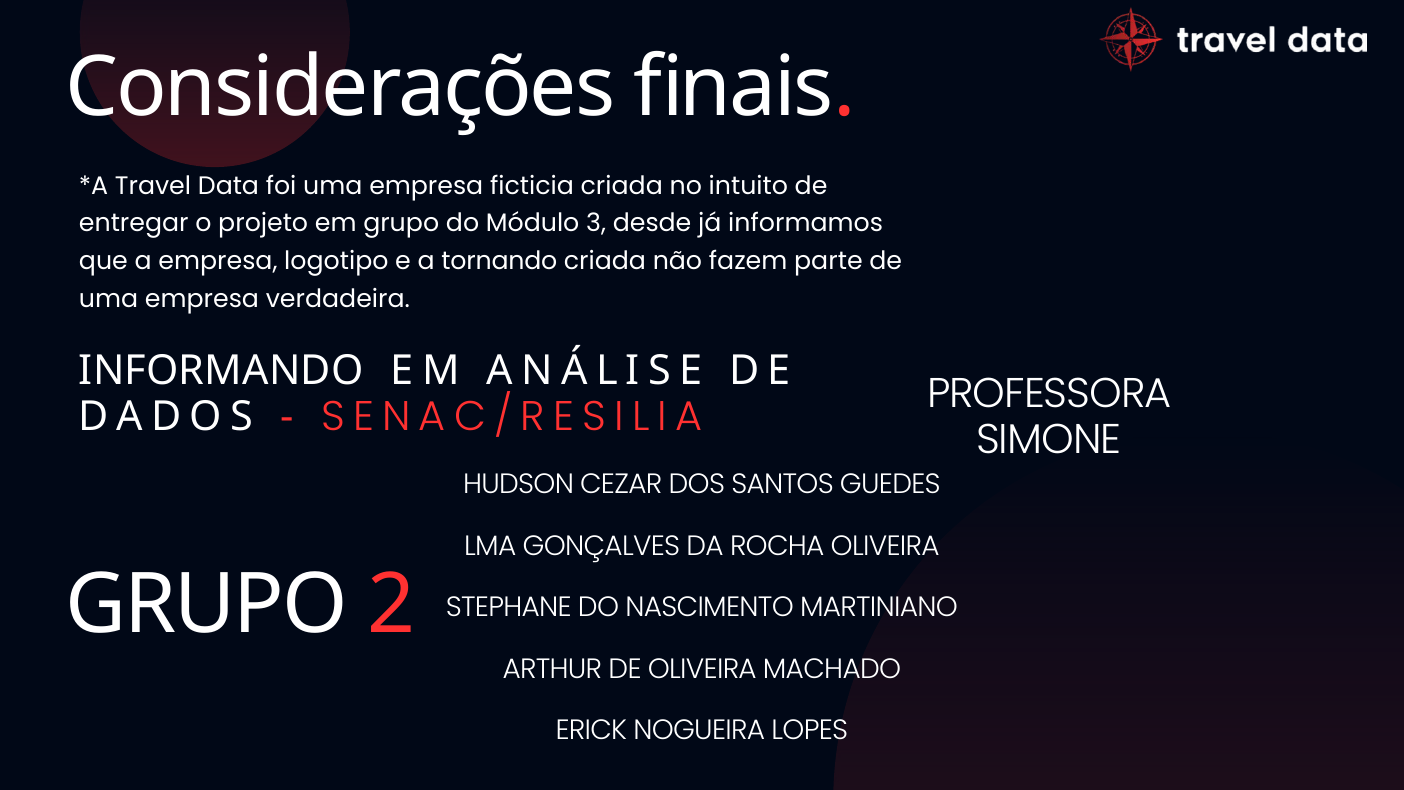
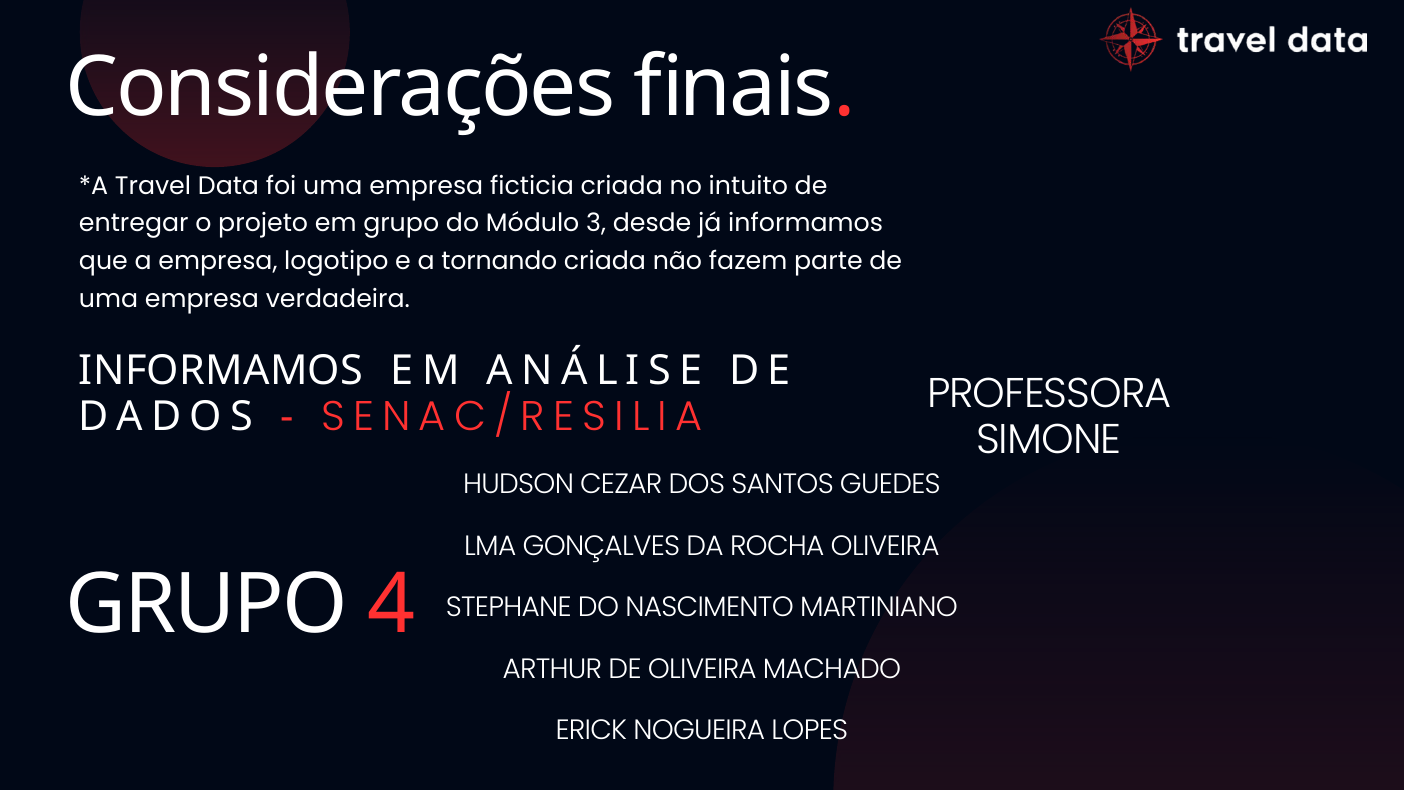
INFORMANDO at (221, 371): INFORMANDO -> INFORMAMOS
2: 2 -> 4
